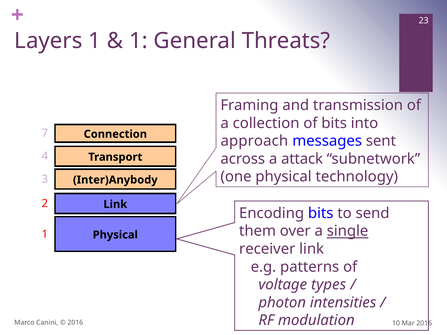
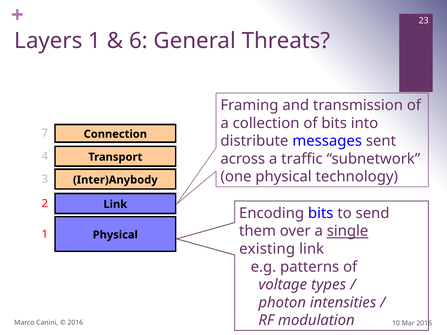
1 at (138, 41): 1 -> 6
approach: approach -> distribute
attack: attack -> traffic
receiver: receiver -> existing
